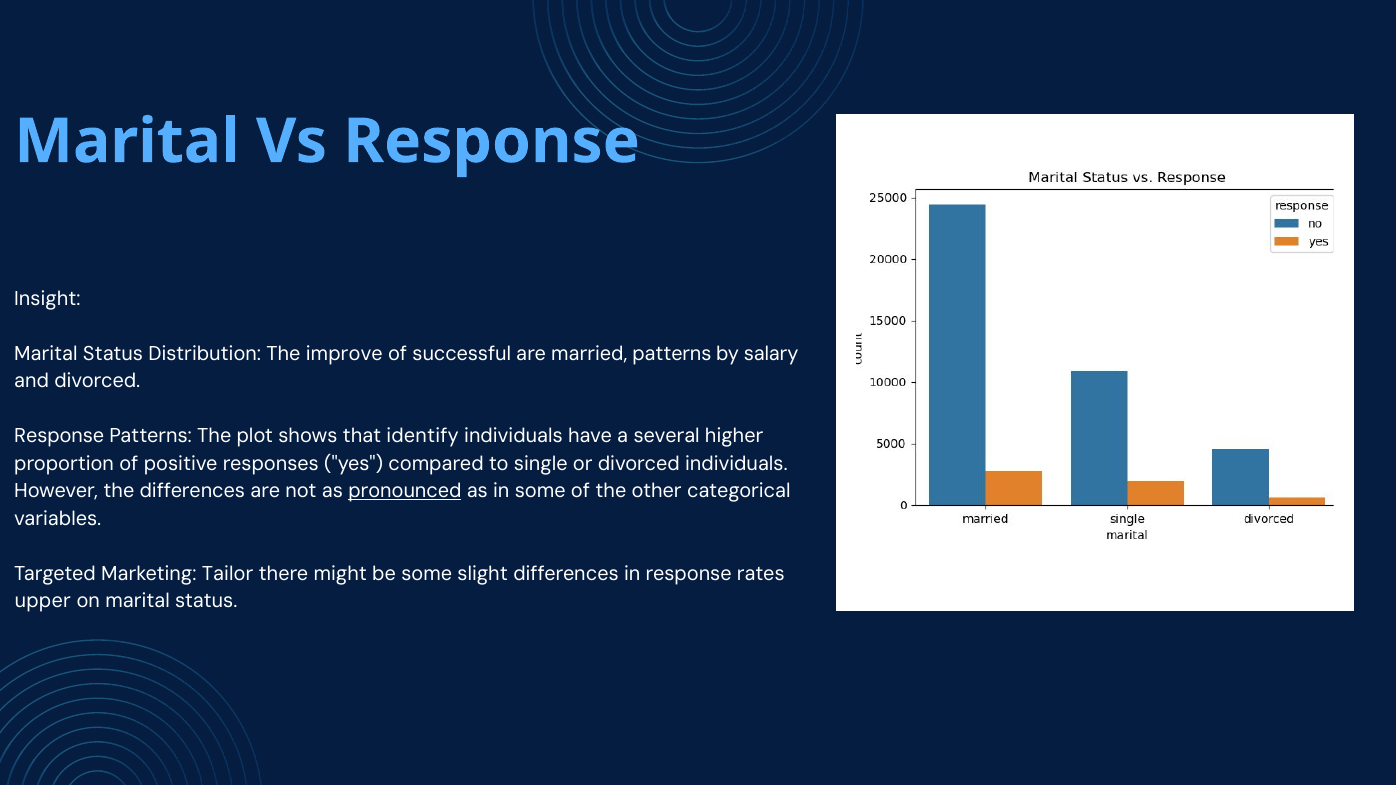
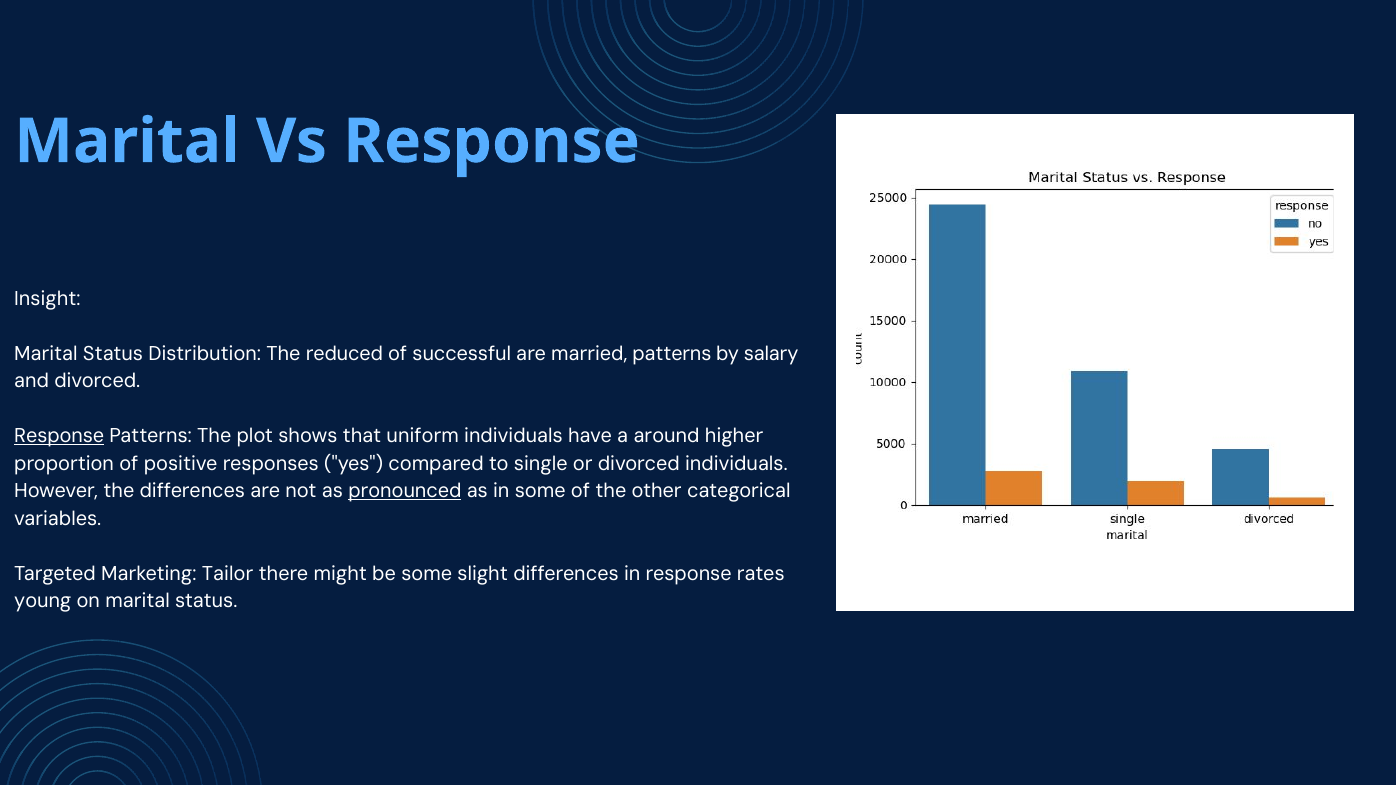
improve: improve -> reduced
Response at (59, 436) underline: none -> present
identify: identify -> uniform
several: several -> around
upper: upper -> young
